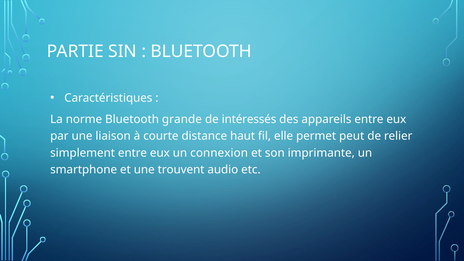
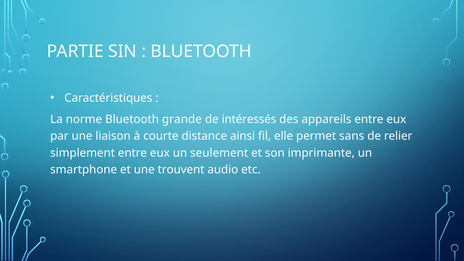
haut: haut -> ainsi
peut: peut -> sans
connexion: connexion -> seulement
